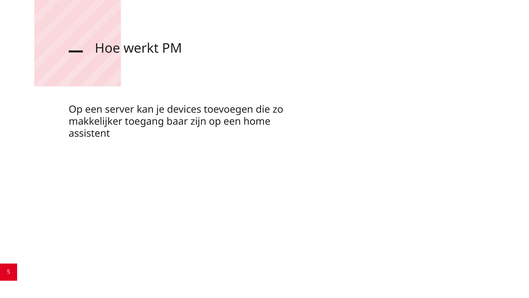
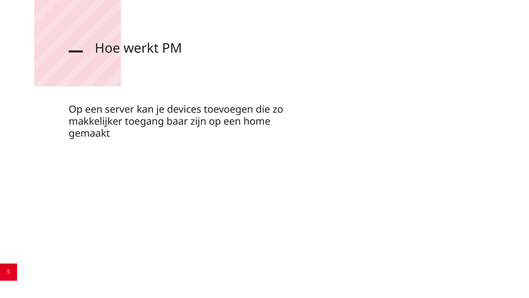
assistent: assistent -> gemaakt
